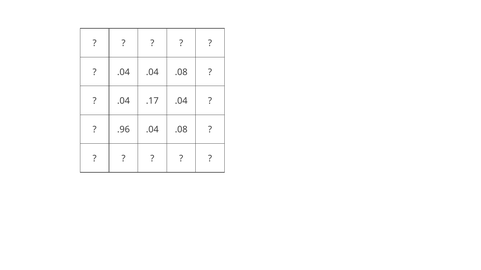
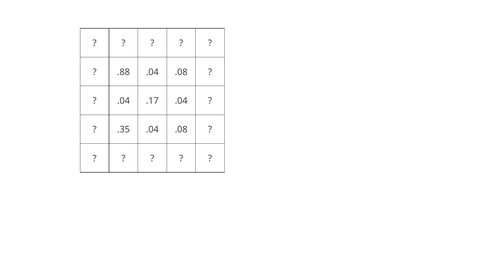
.04 at (123, 72): .04 -> .88
.96: .96 -> .35
